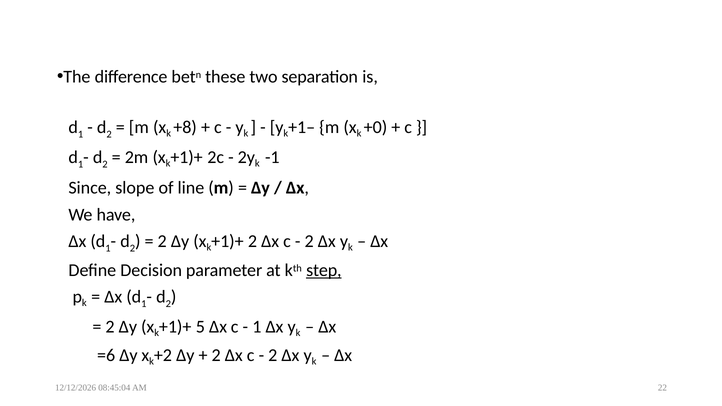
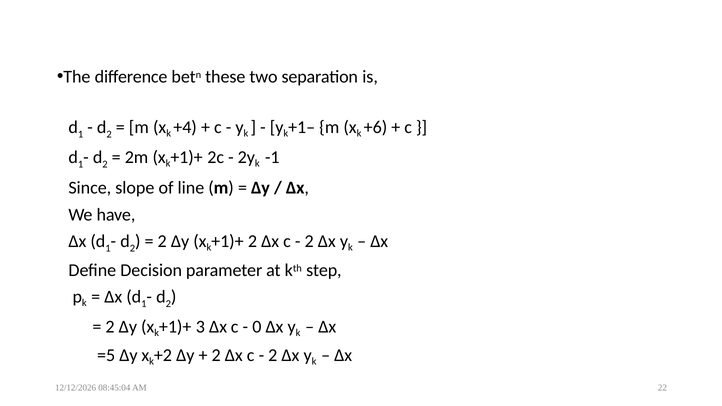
+8: +8 -> +4
+0: +0 -> +6
step underline: present -> none
5: 5 -> 3
1 at (257, 327): 1 -> 0
=6: =6 -> =5
